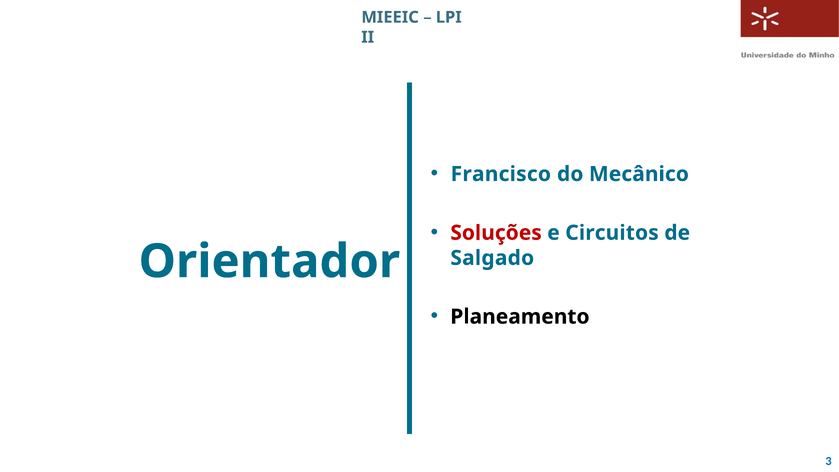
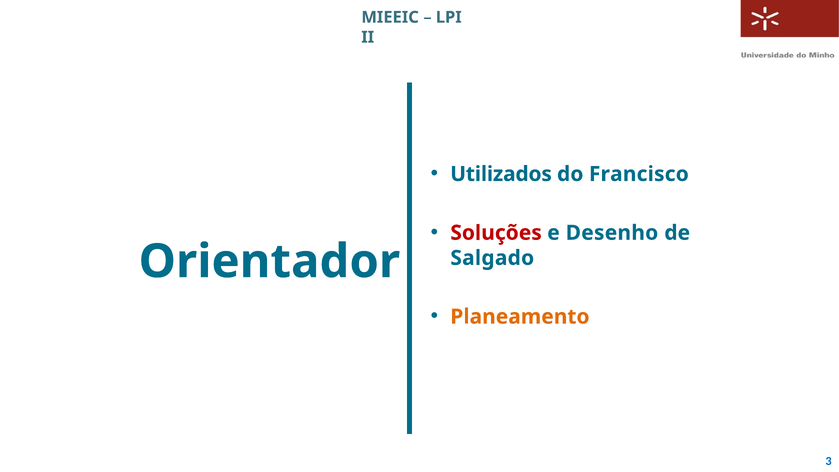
Francisco: Francisco -> Utilizados
Mecânico: Mecânico -> Francisco
Circuitos: Circuitos -> Desenho
Planeamento colour: black -> orange
